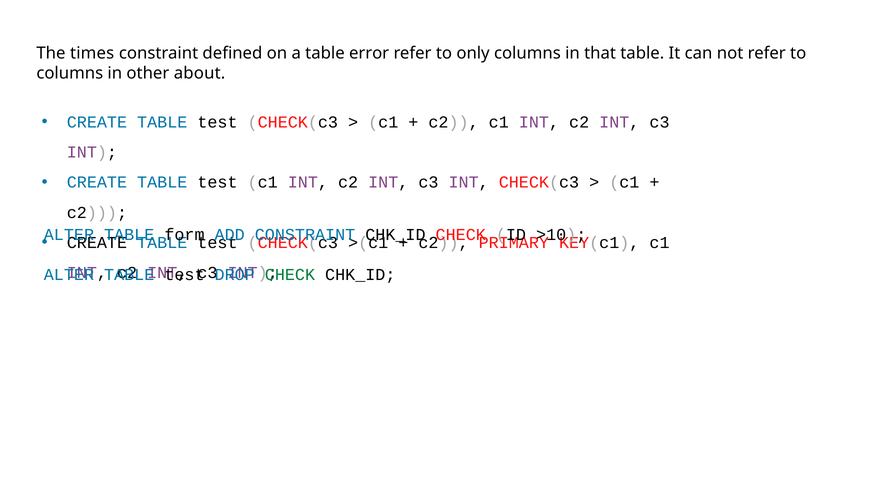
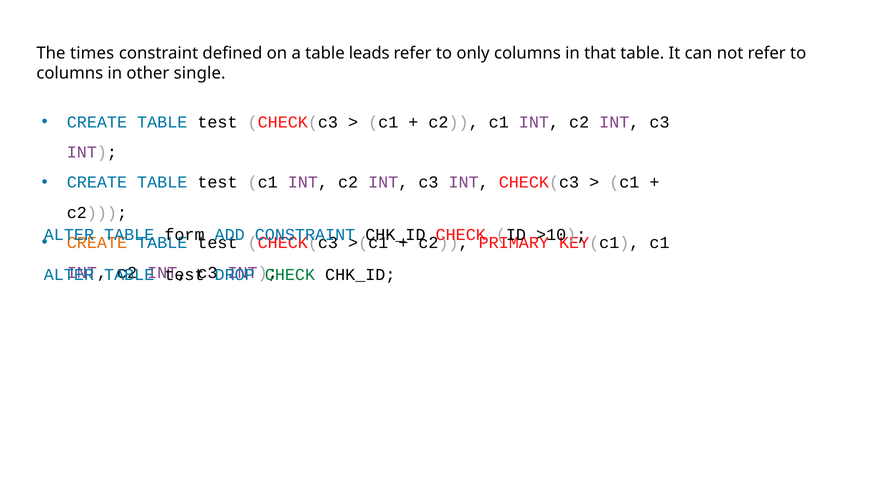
error: error -> leads
about: about -> single
CREATE at (97, 243) colour: black -> orange
